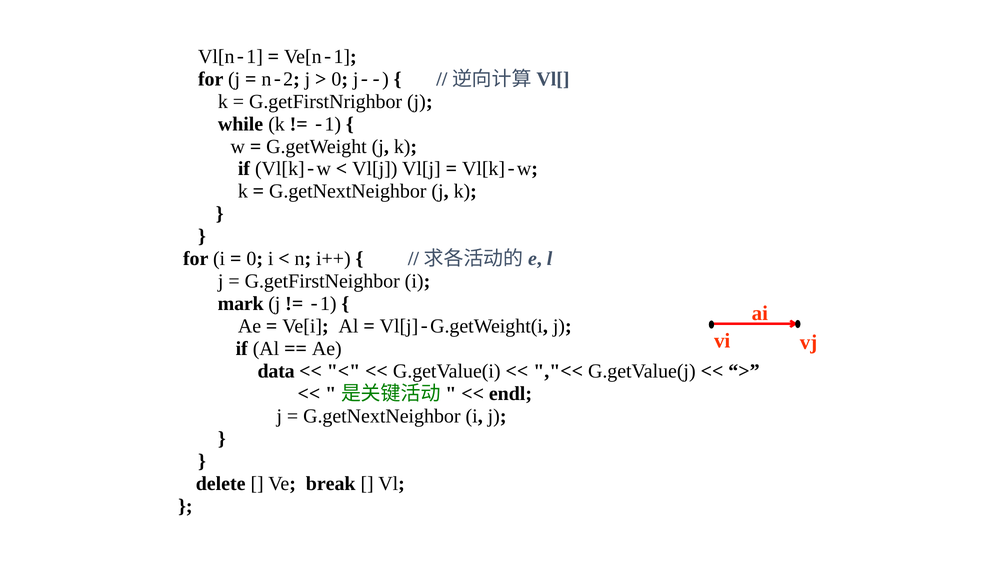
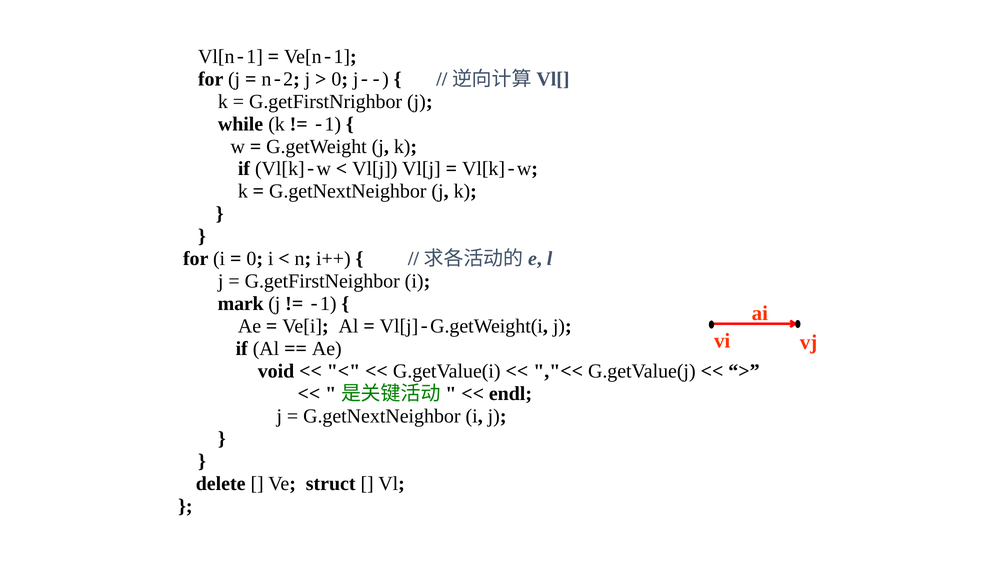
data: data -> void
break: break -> struct
